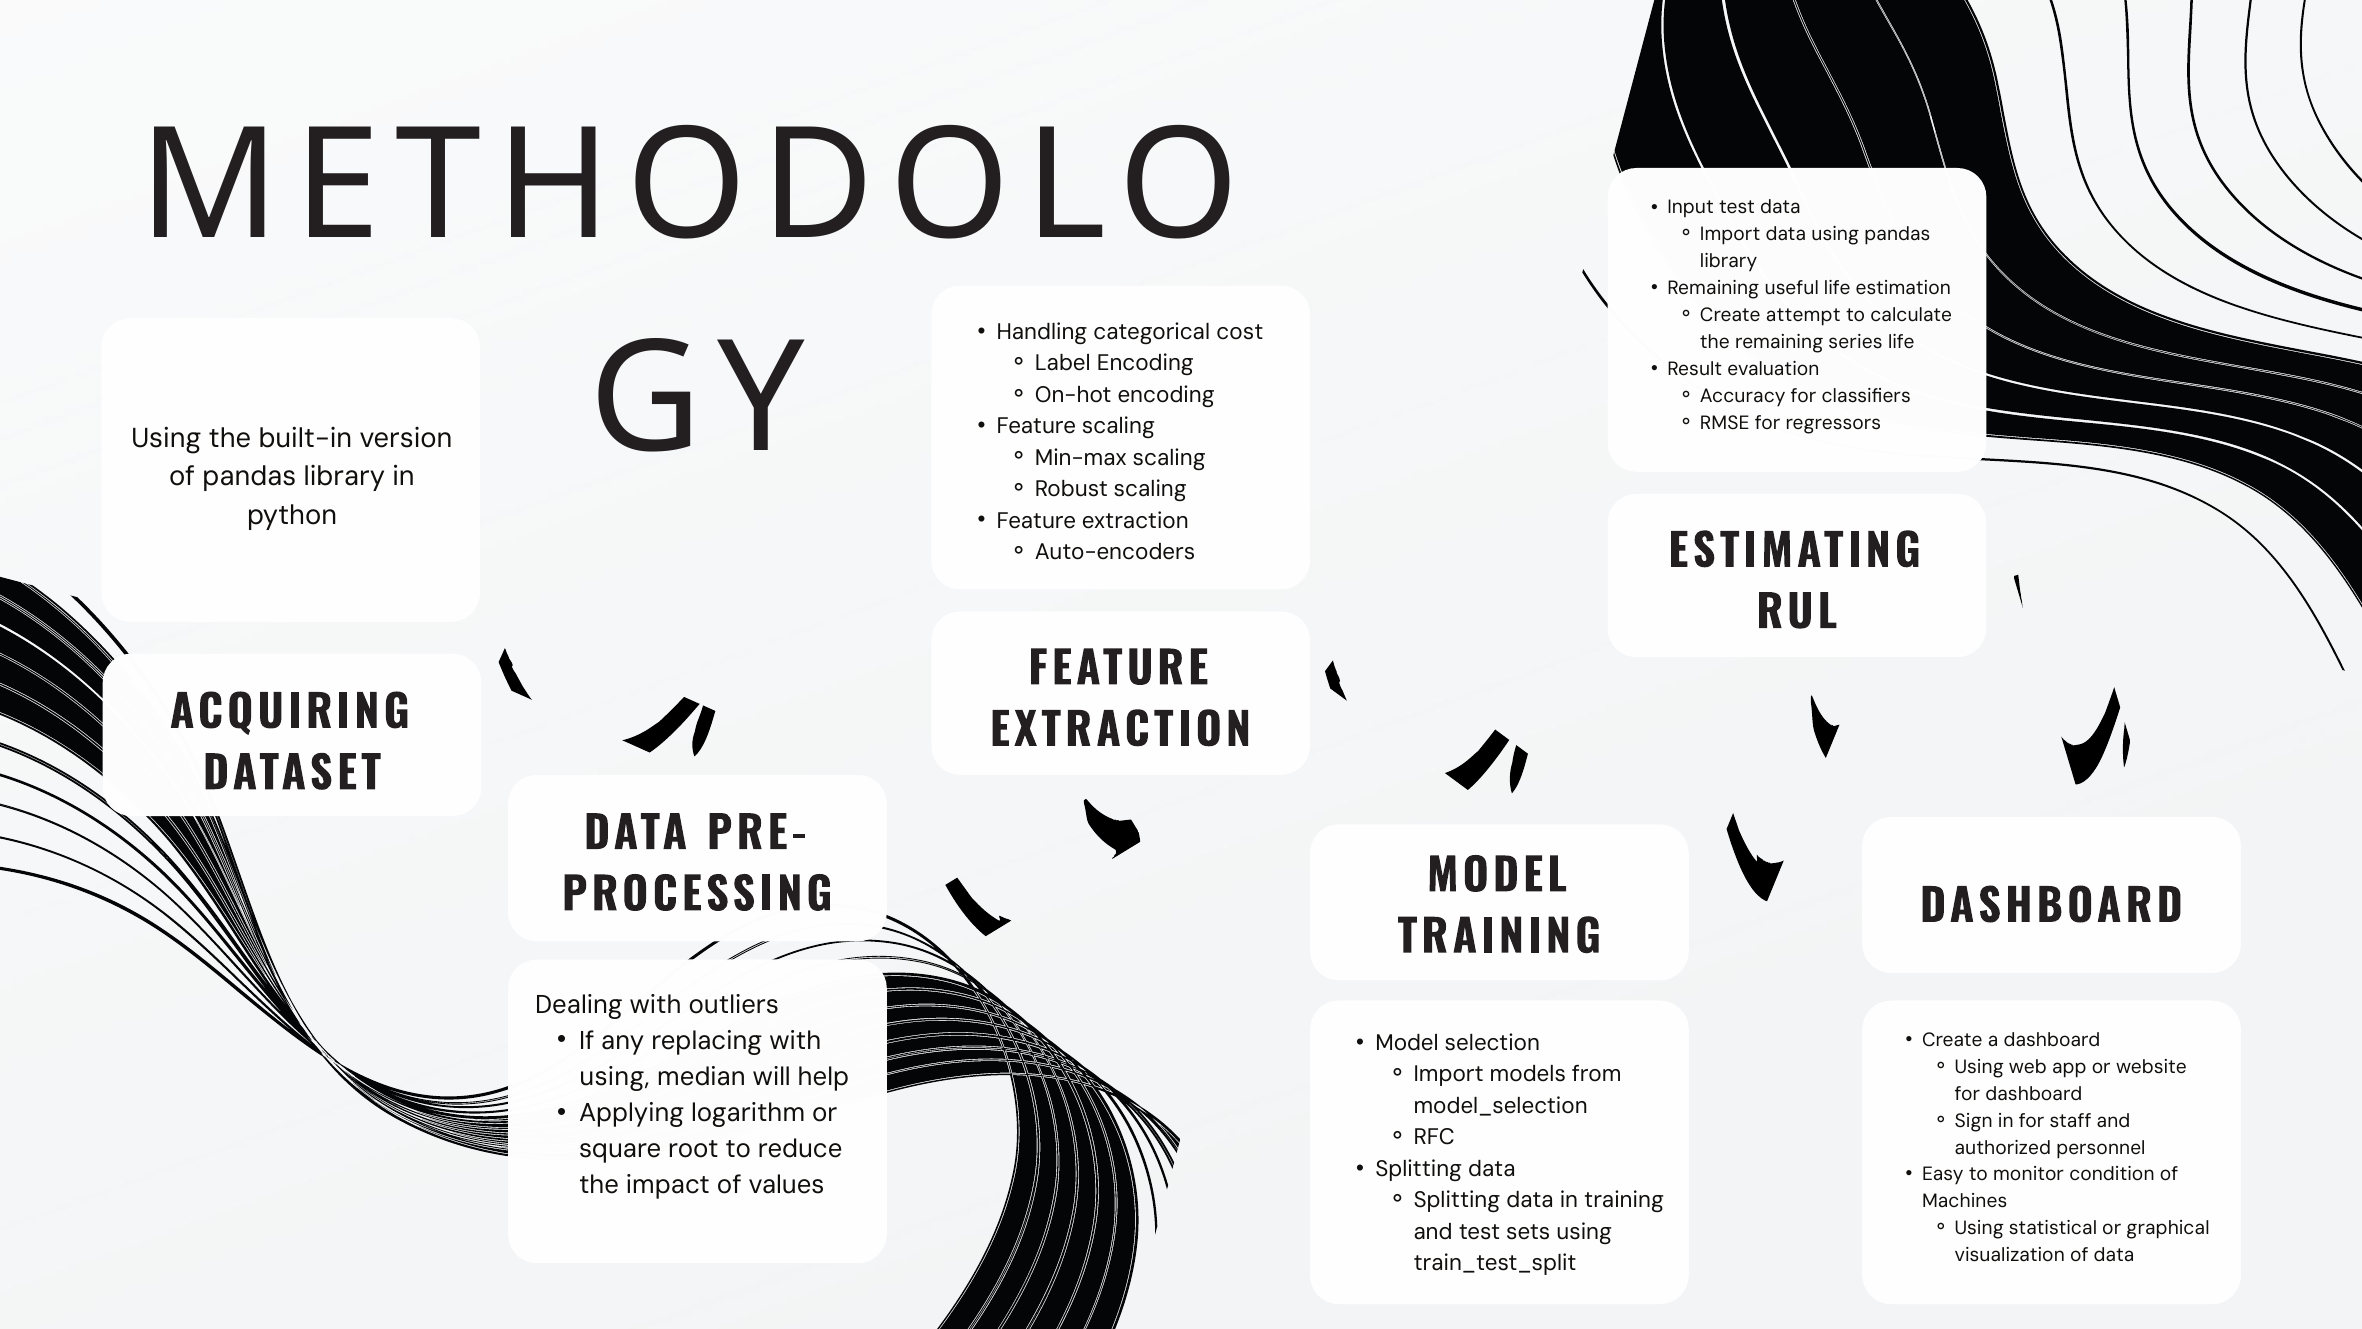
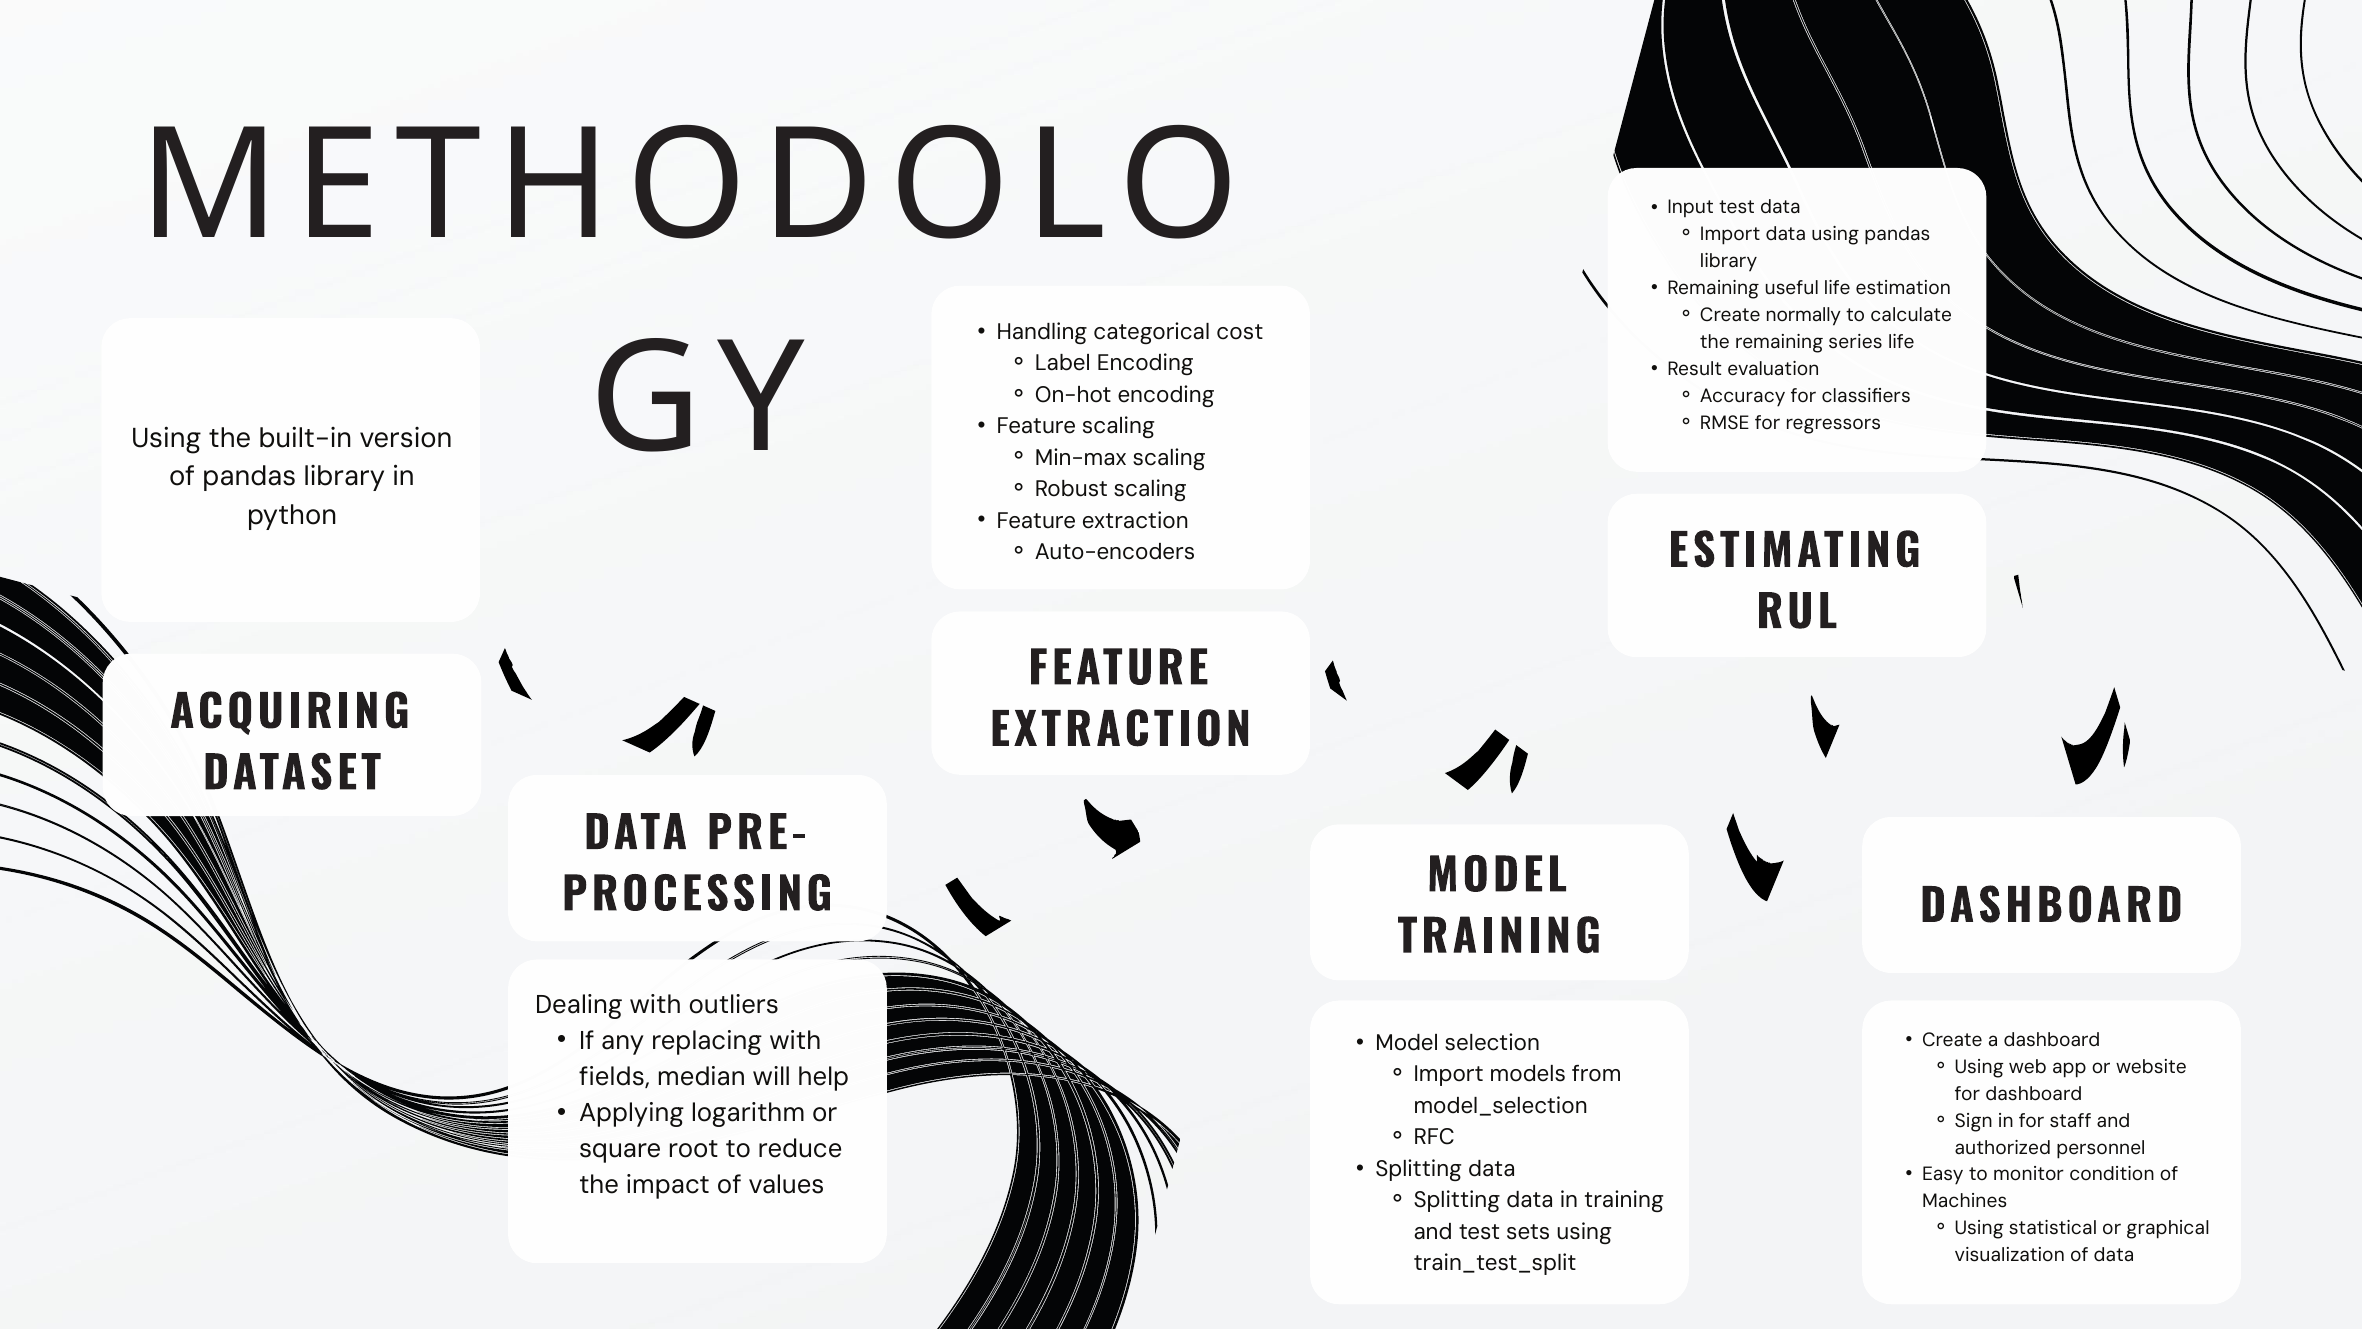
attempt: attempt -> normally
using at (615, 1077): using -> fields
